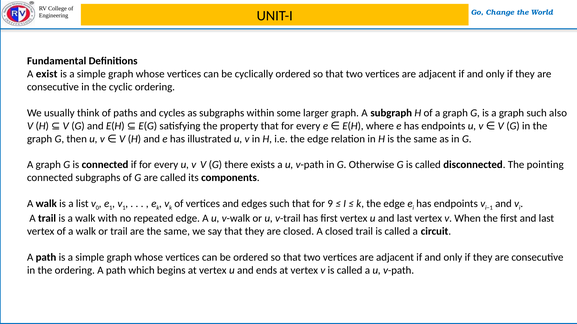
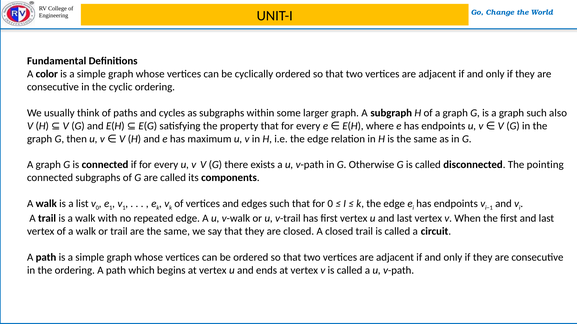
exist: exist -> color
illustrated: illustrated -> maximum
for 9: 9 -> 0
